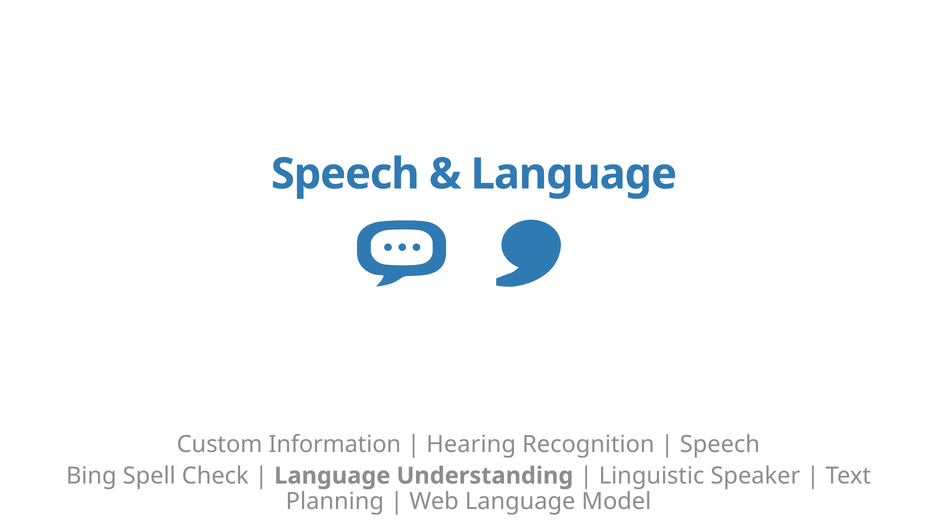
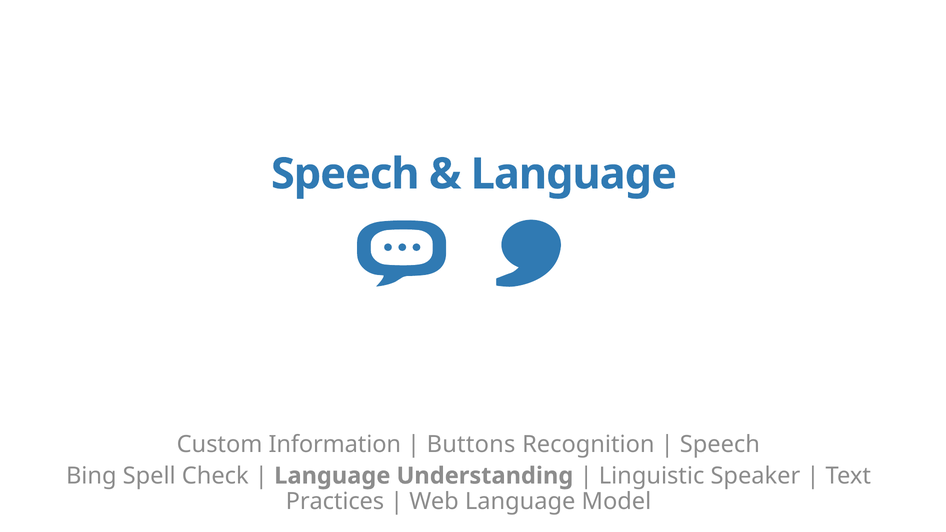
Hearing: Hearing -> Buttons
Planning: Planning -> Practices
